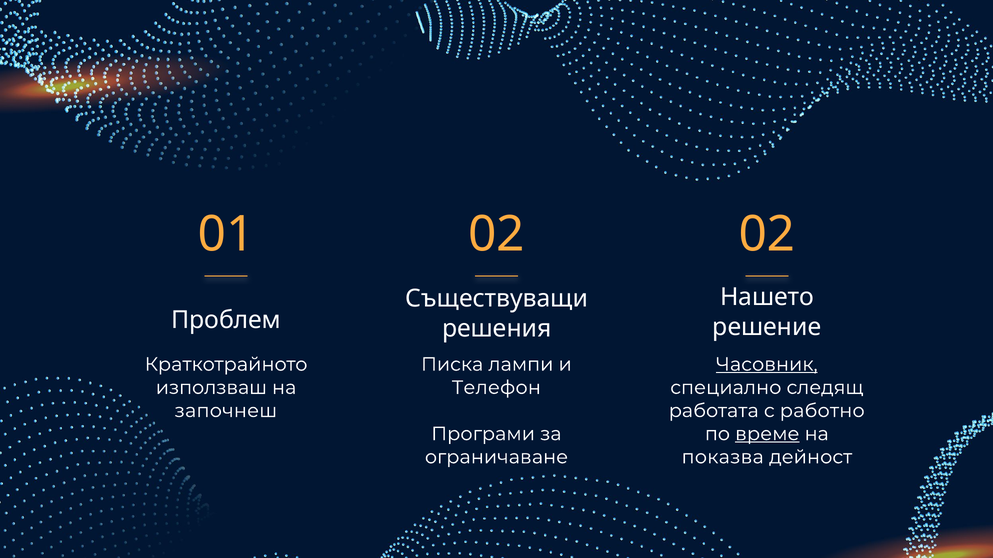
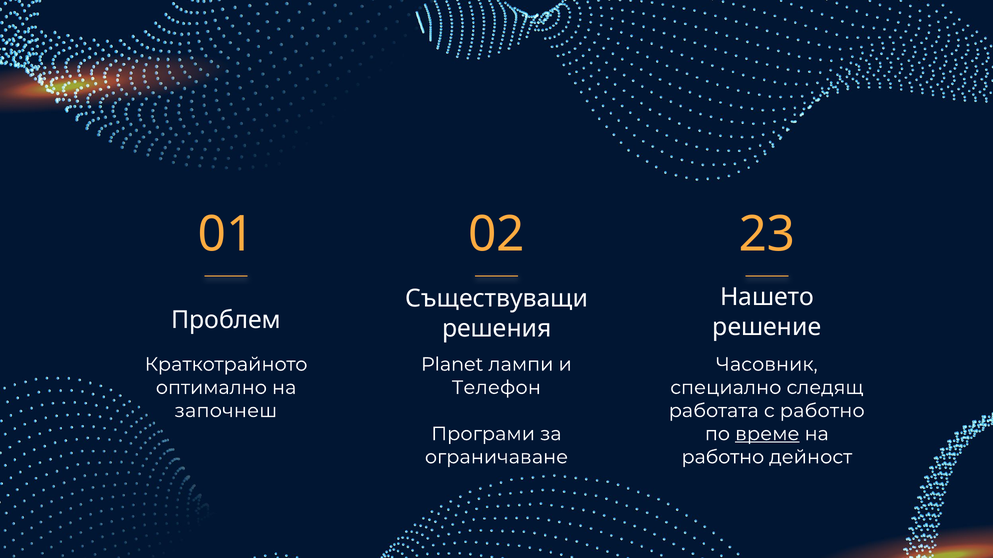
02 02: 02 -> 23
Писка: Писка -> Planet
Часовник underline: present -> none
използваш: използваш -> оптимално
показва at (723, 457): показва -> работно
